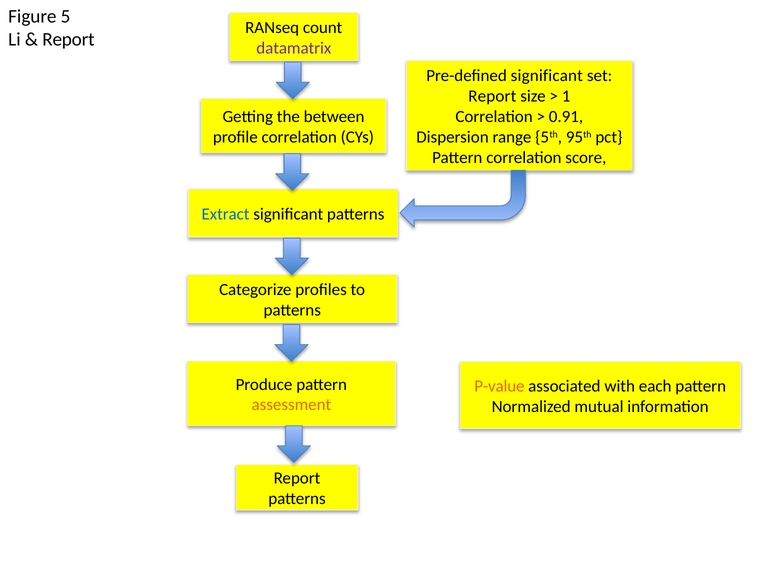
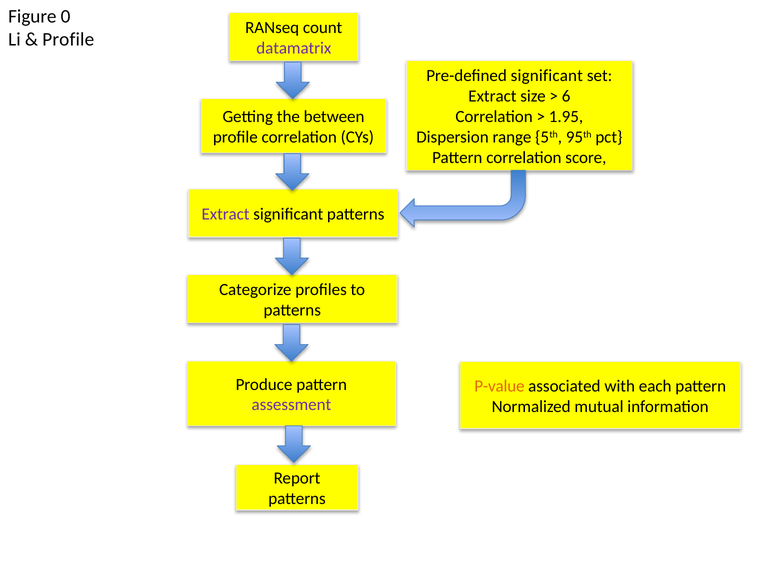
5: 5 -> 0
Report at (68, 39): Report -> Profile
Report at (492, 96): Report -> Extract
1: 1 -> 6
0.91: 0.91 -> 1.95
Extract at (226, 214) colour: blue -> purple
assessment colour: orange -> purple
